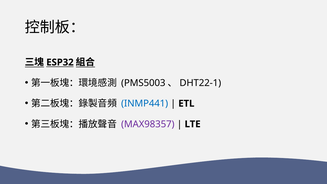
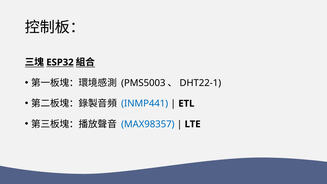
MAX98357 colour: purple -> blue
